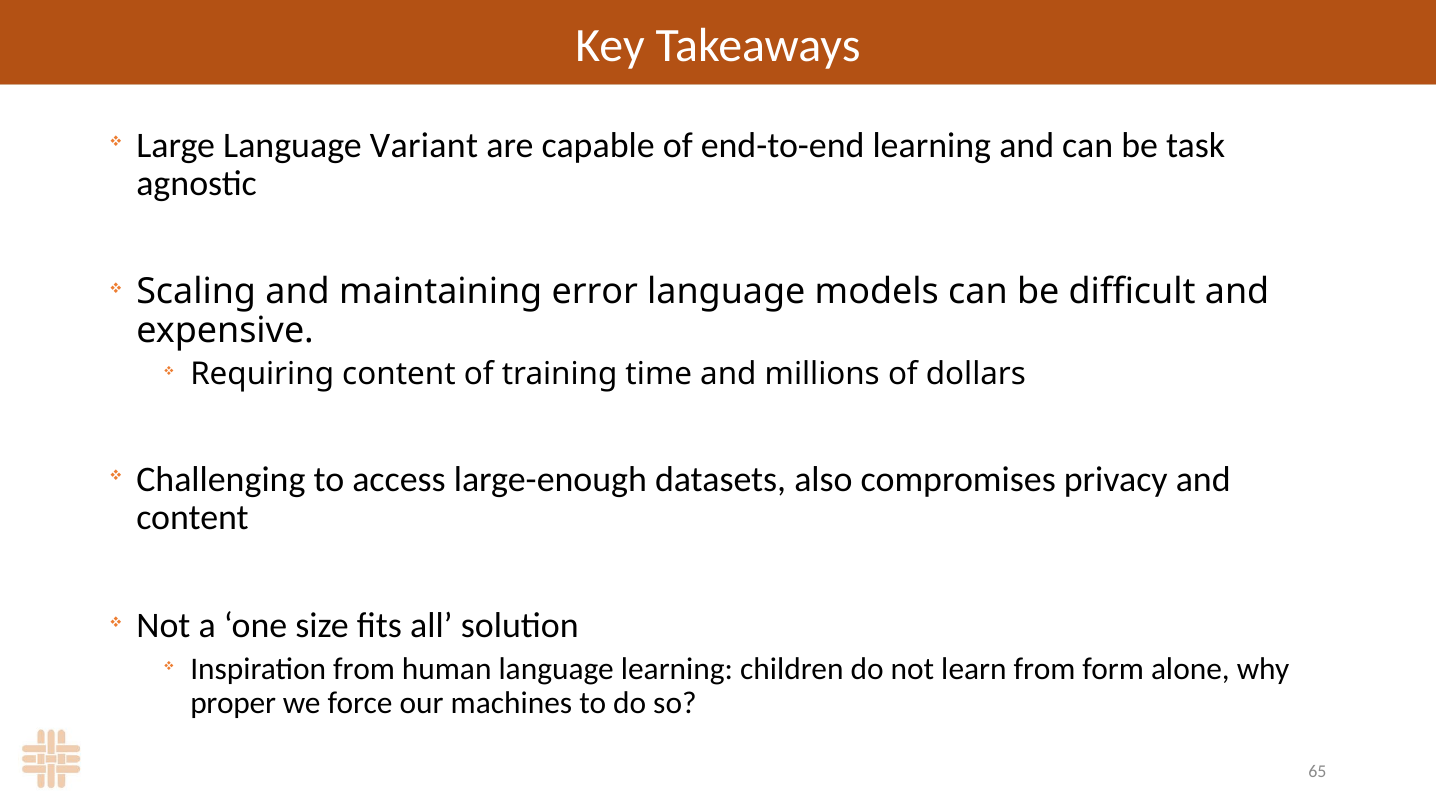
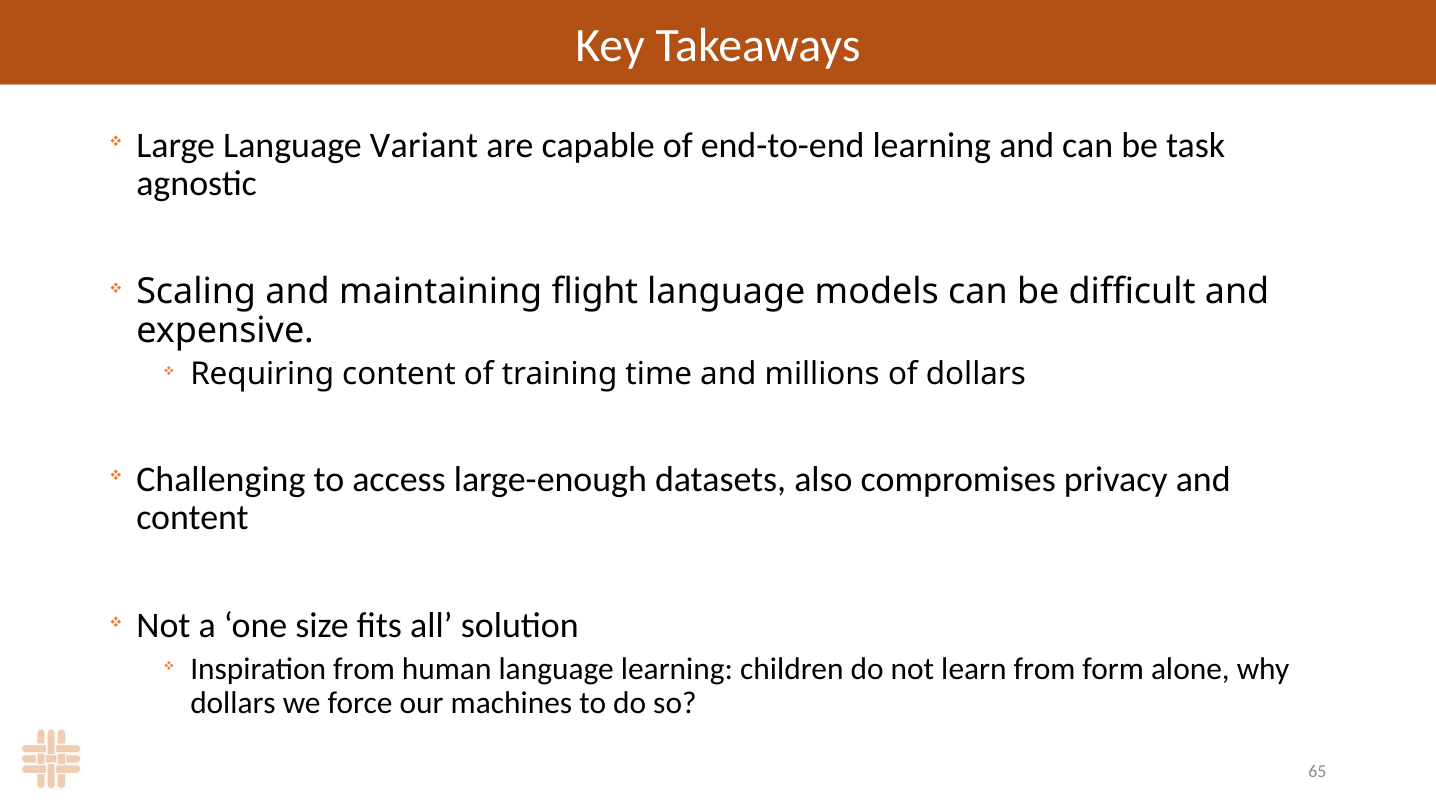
error: error -> flight
proper at (233, 703): proper -> dollars
